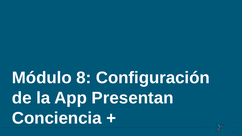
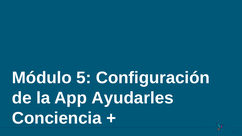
8: 8 -> 5
Presentan: Presentan -> Ayudarles
